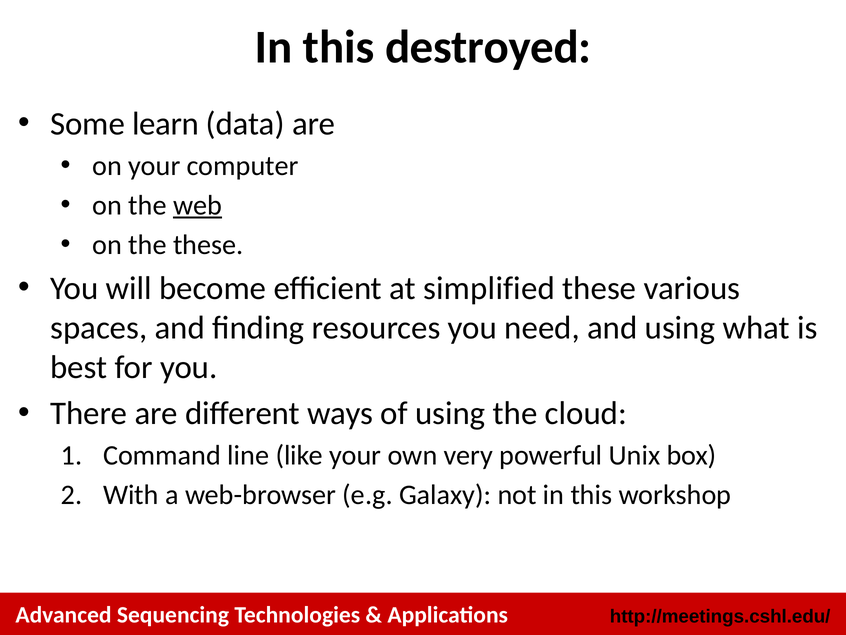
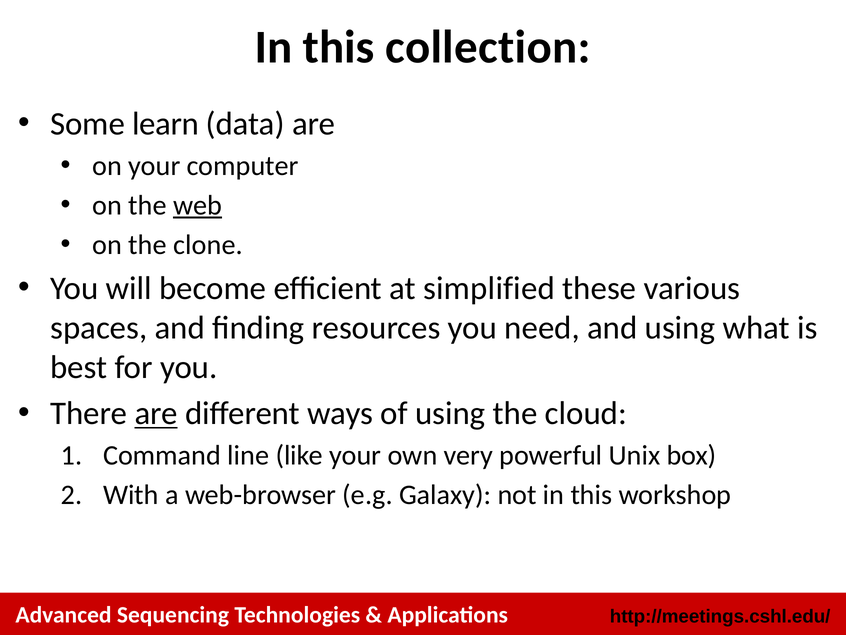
destroyed: destroyed -> collection
the these: these -> clone
are at (156, 413) underline: none -> present
